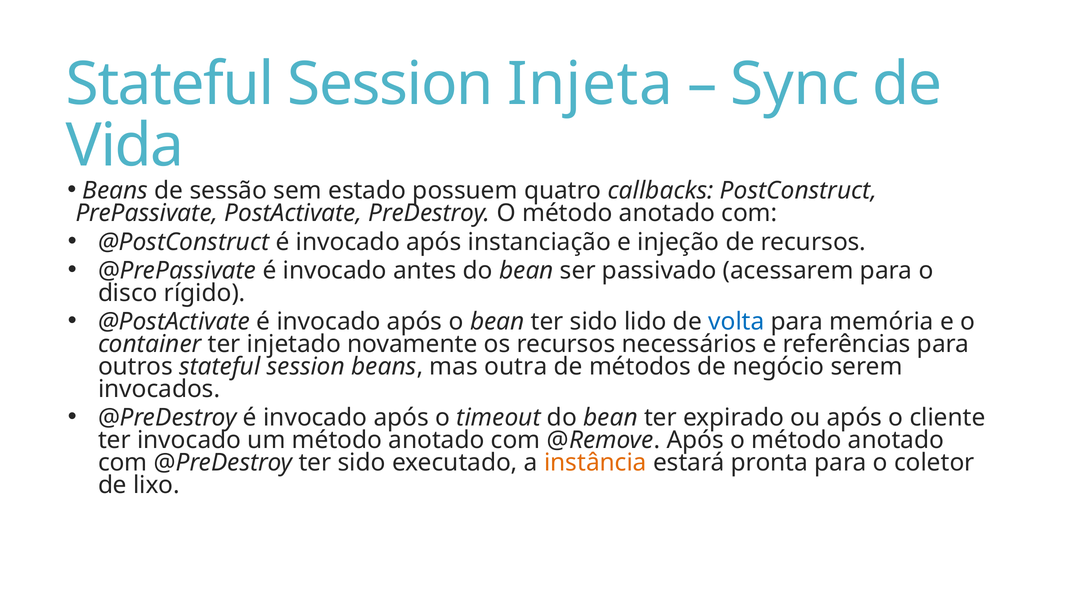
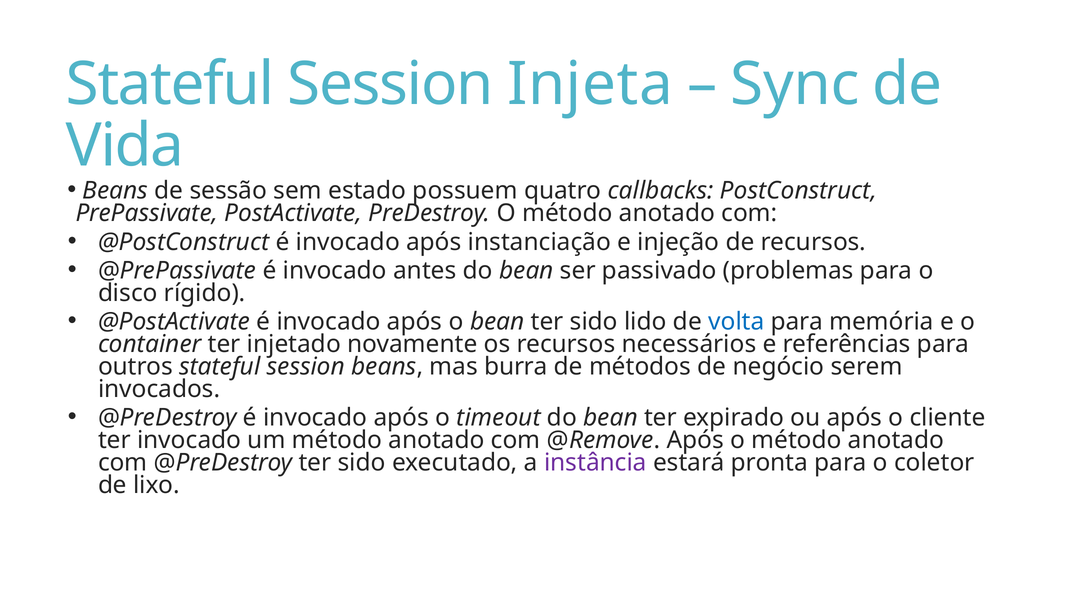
acessarem: acessarem -> problemas
outra: outra -> burra
instância colour: orange -> purple
